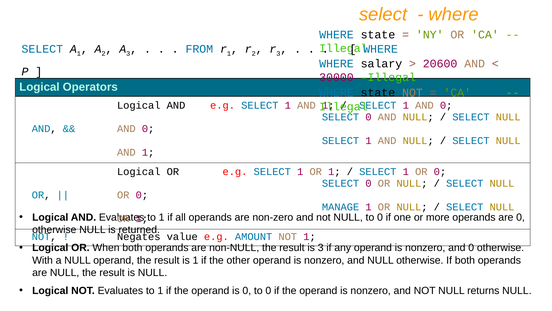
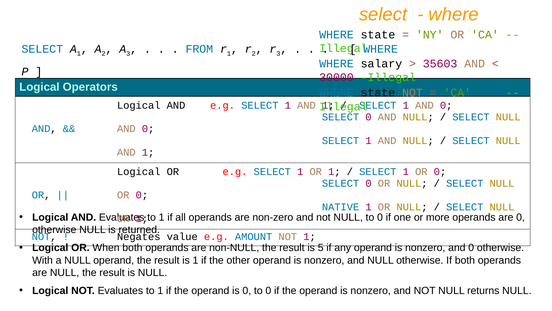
20600: 20600 -> 35603
MANAGE: MANAGE -> NATIVE
is 3: 3 -> 5
